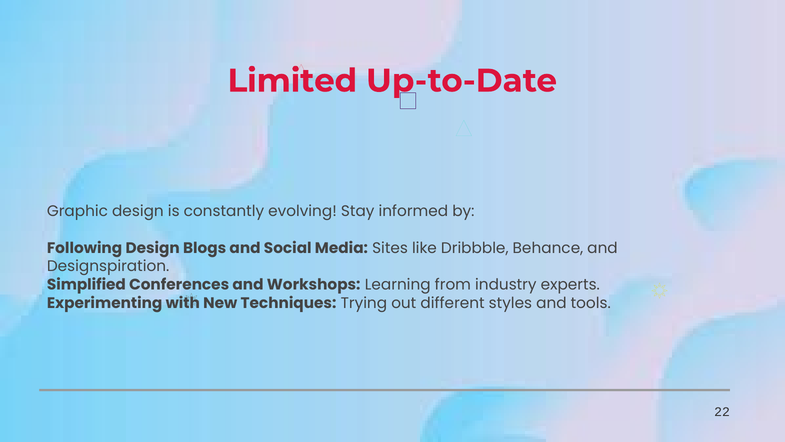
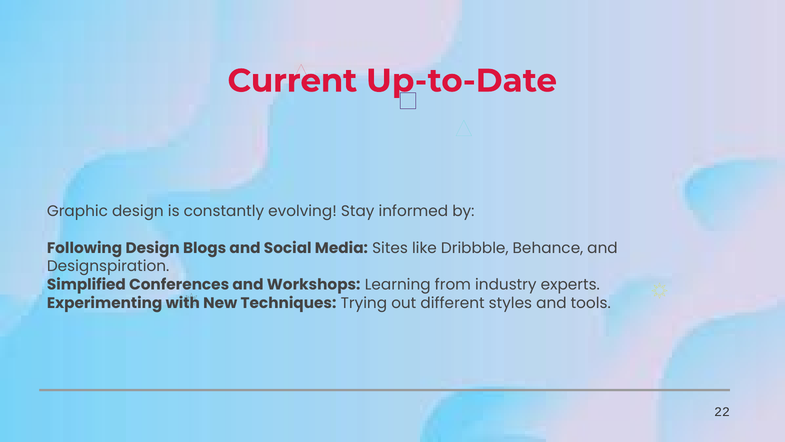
Limited: Limited -> Current
